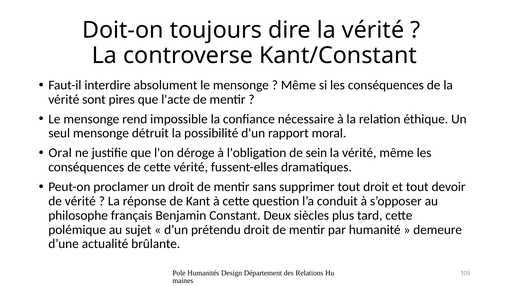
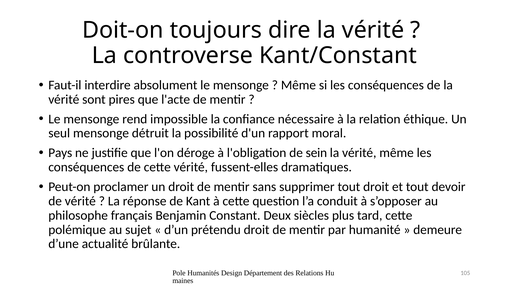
Oral: Oral -> Pays
